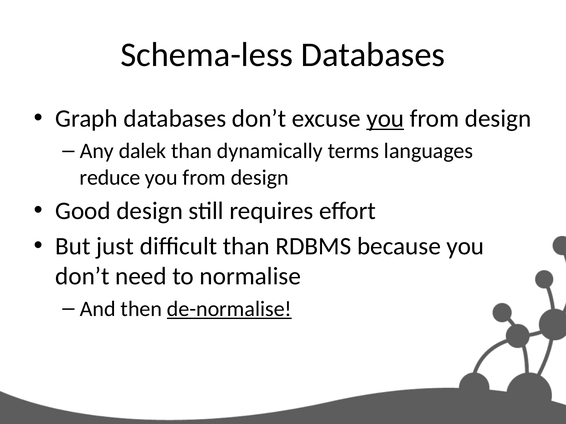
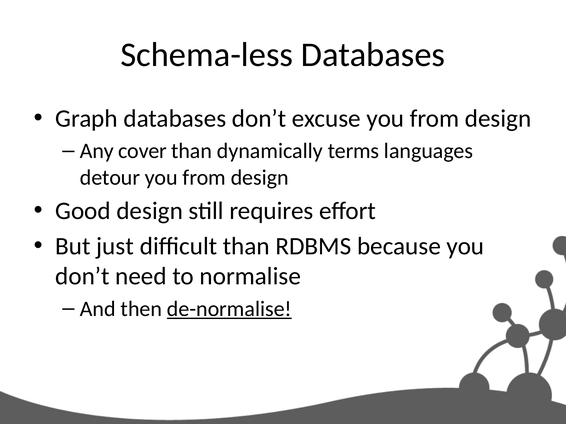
you at (385, 119) underline: present -> none
dalek: dalek -> cover
reduce: reduce -> detour
